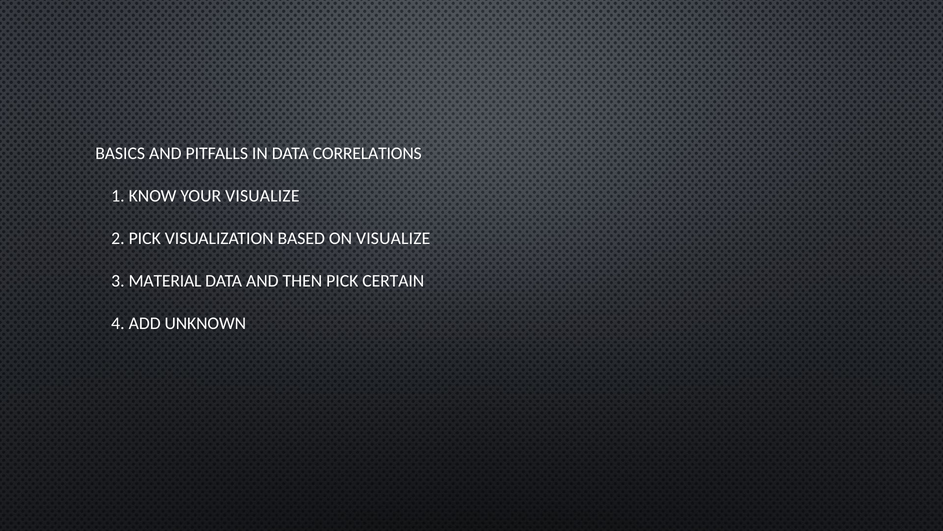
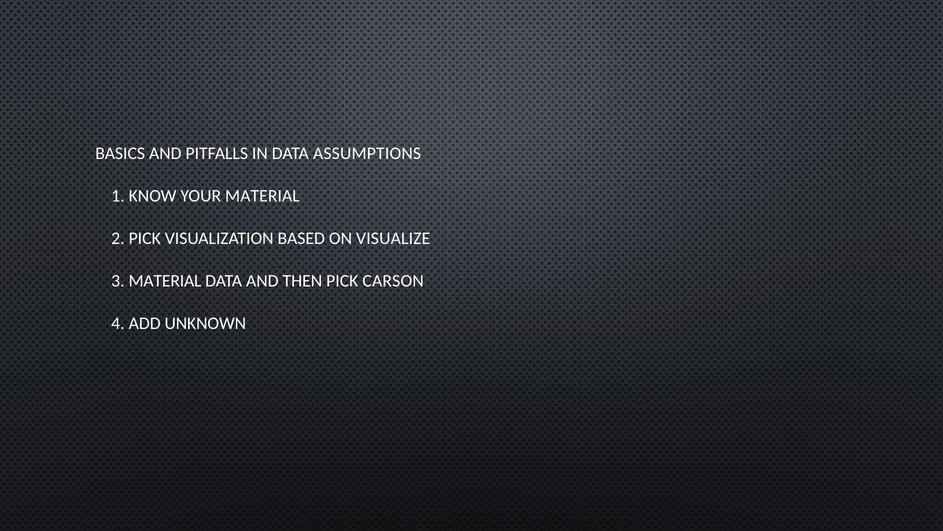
CORRELATIONS: CORRELATIONS -> ASSUMPTIONS
YOUR VISUALIZE: VISUALIZE -> MATERIAL
CERTAIN: CERTAIN -> CARSON
